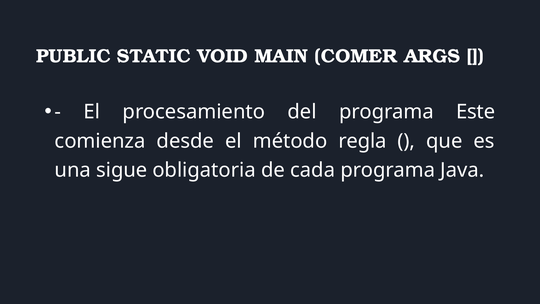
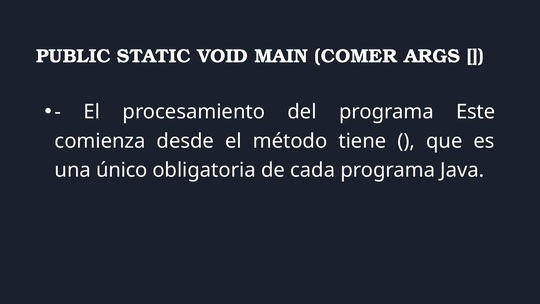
regla: regla -> tiene
sigue: sigue -> único
